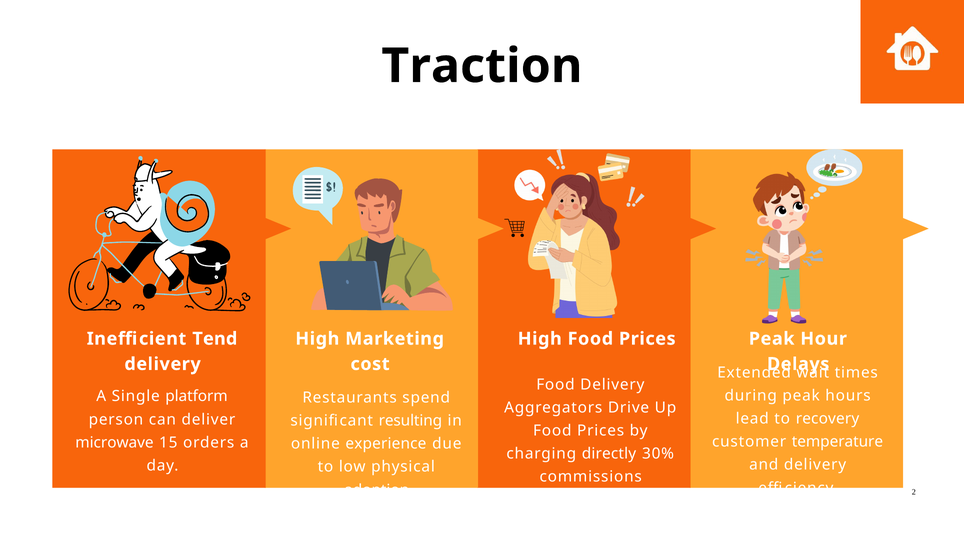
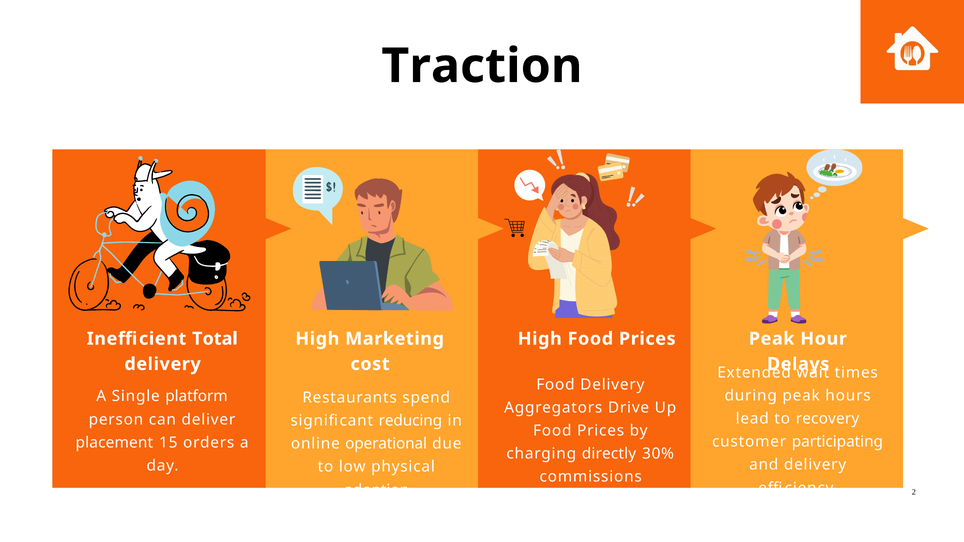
Tend: Tend -> Total
resulting: resulting -> reducing
temperature: temperature -> participating
microwave: microwave -> placement
experience: experience -> operational
